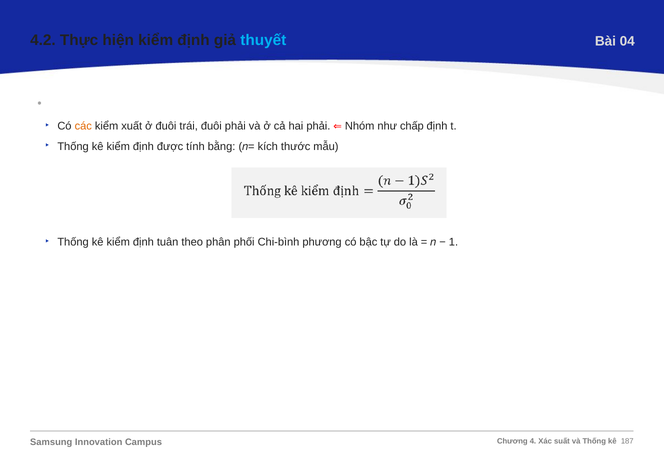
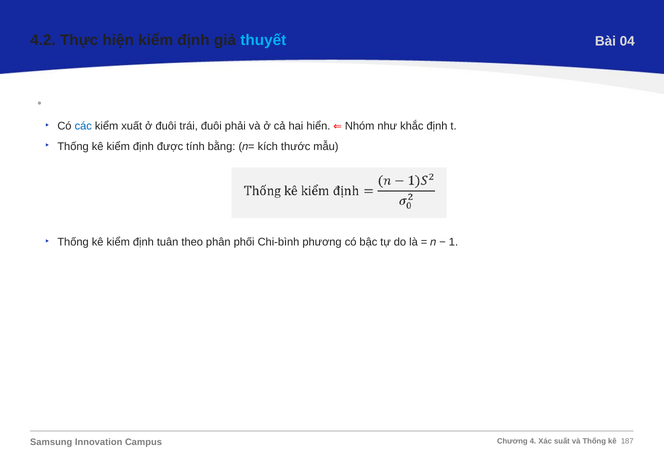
các colour: orange -> blue
hai phải: phải -> hiển
chấp: chấp -> khắc
